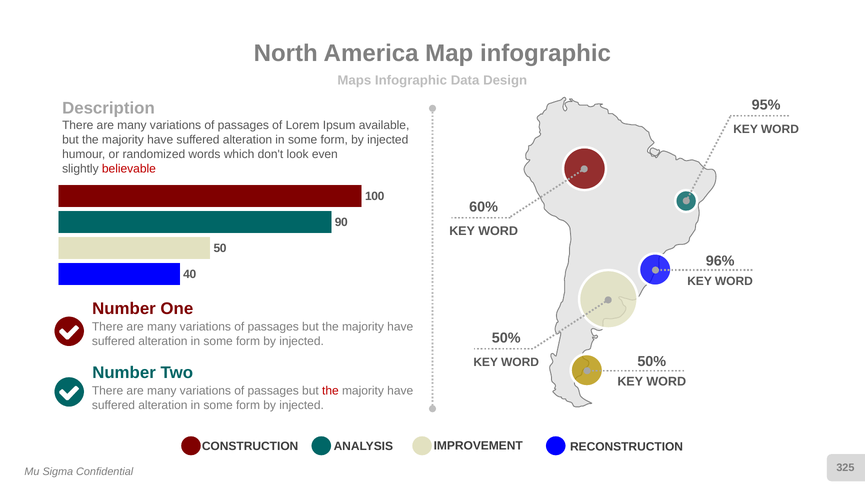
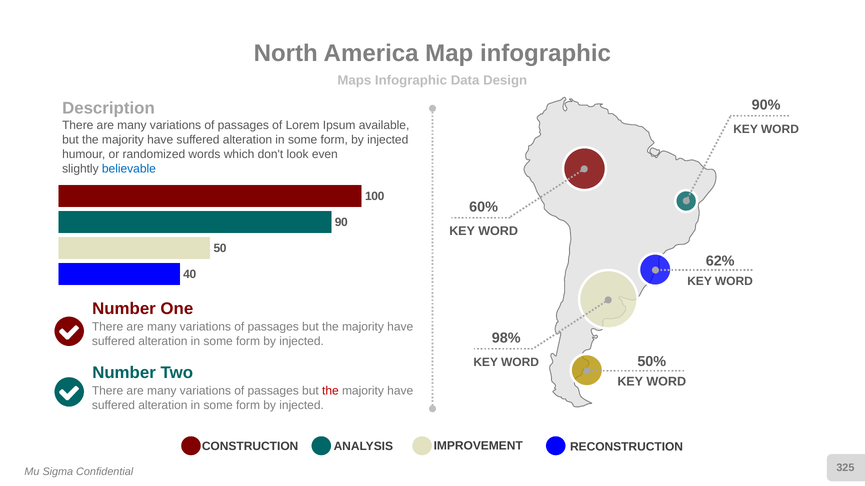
95%: 95% -> 90%
believable colour: red -> blue
96%: 96% -> 62%
50% at (506, 338): 50% -> 98%
